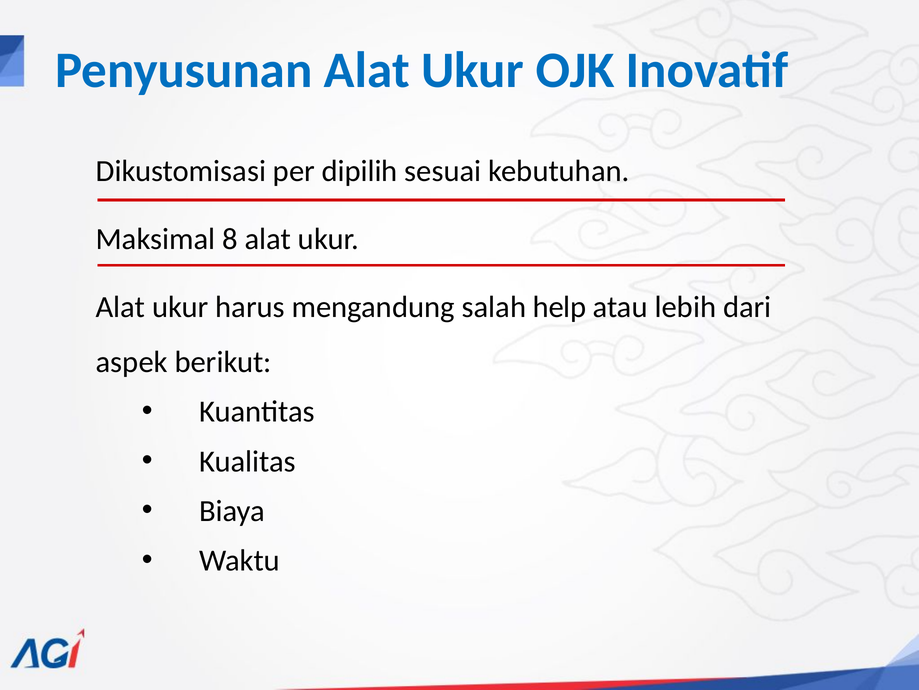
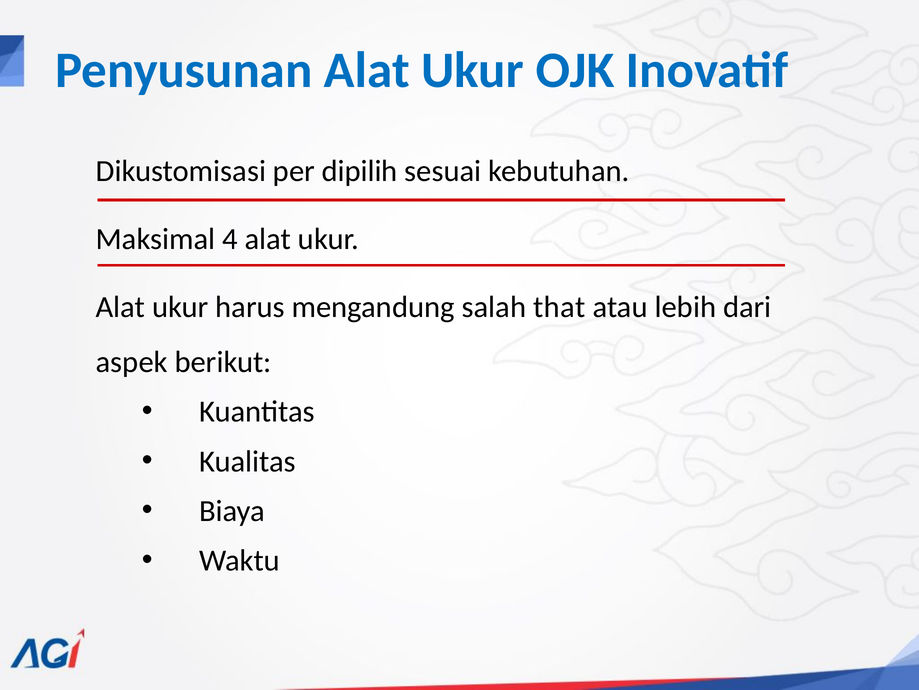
8: 8 -> 4
help: help -> that
